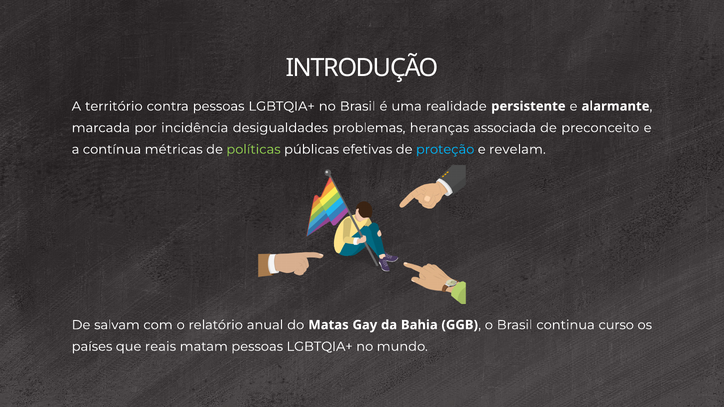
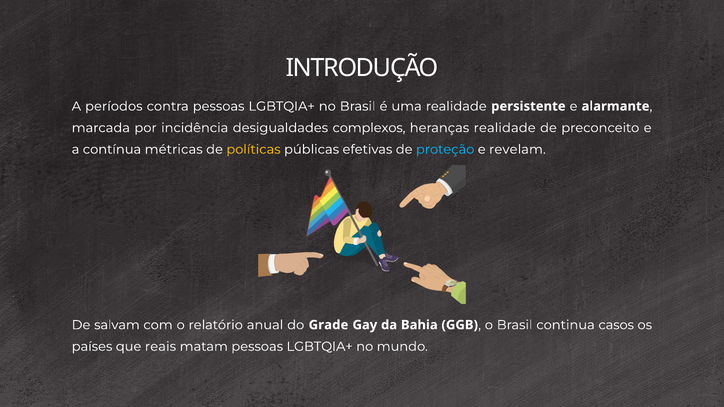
território: território -> períodos
problemas: problemas -> complexos
heranças associada: associada -> realidade
políticas colour: light green -> yellow
Matas: Matas -> Grade
curso: curso -> casos
